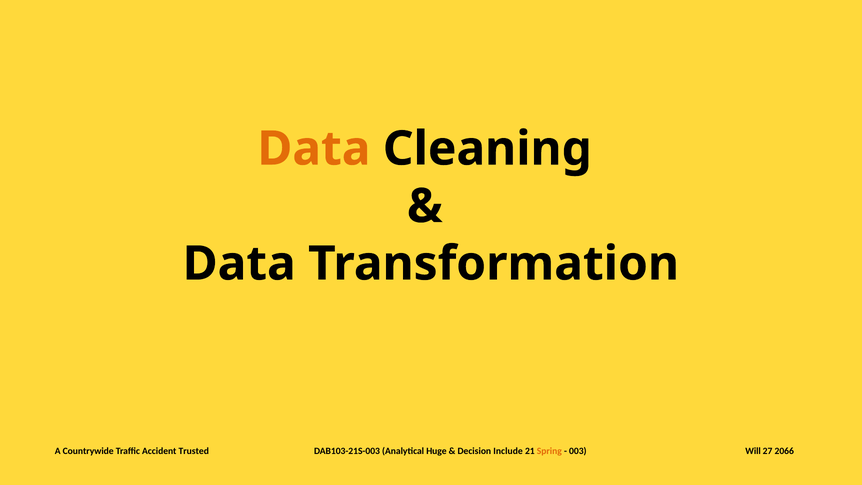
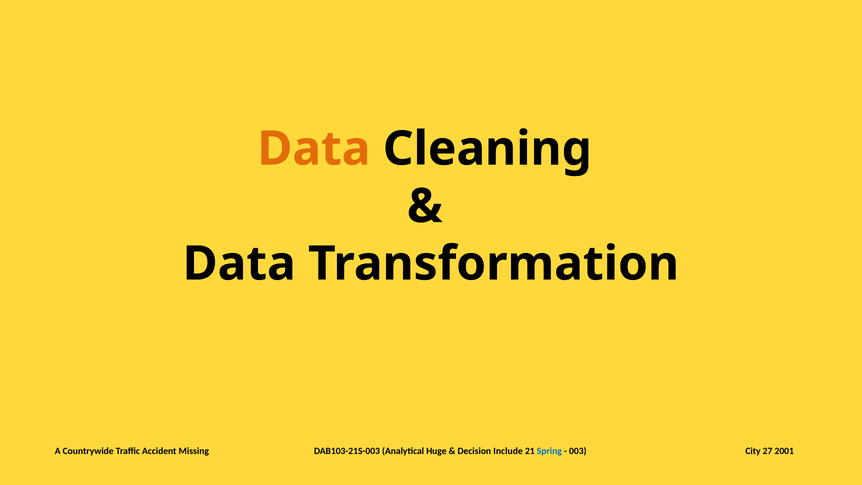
Trusted: Trusted -> Missing
Spring colour: orange -> blue
Will: Will -> City
2066: 2066 -> 2001
